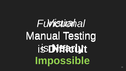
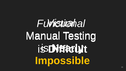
Impossible colour: light green -> yellow
